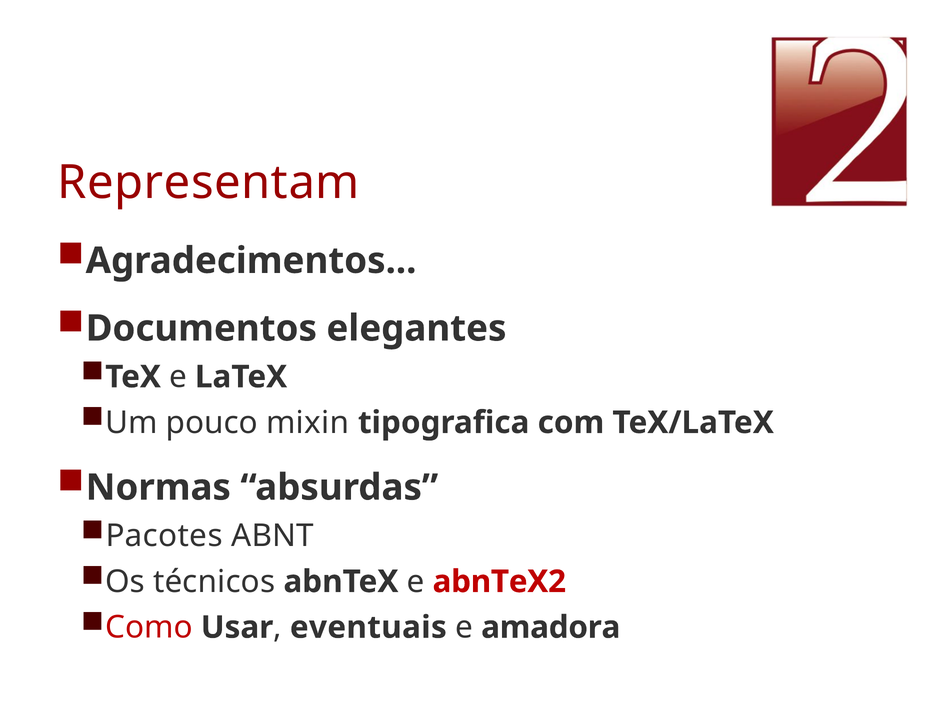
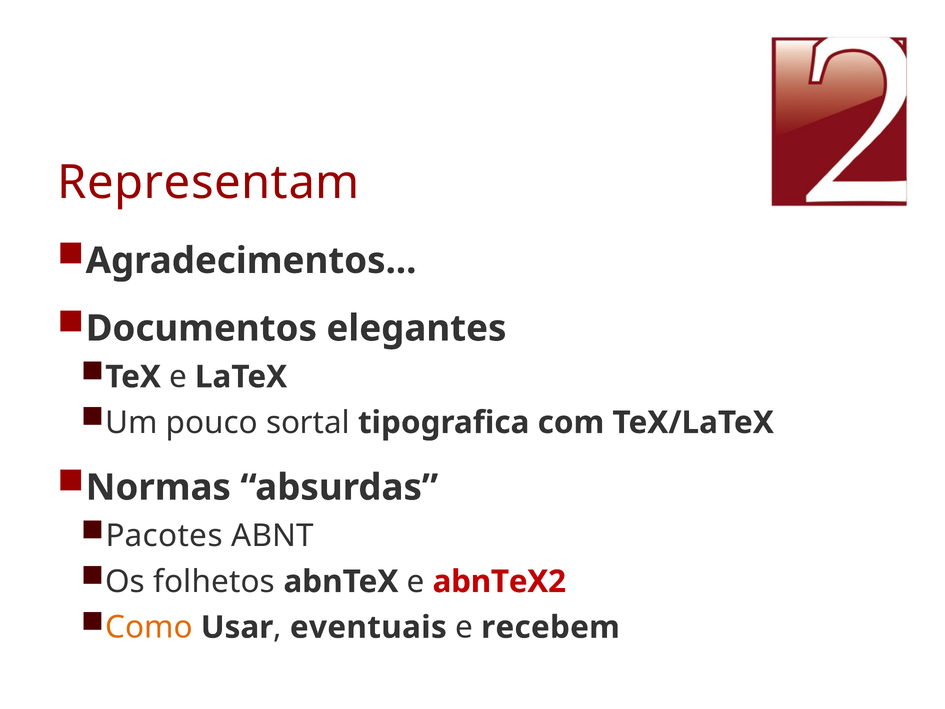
mixin: mixin -> sortal
técnicos: técnicos -> folhetos
Como colour: red -> orange
amadora: amadora -> recebem
